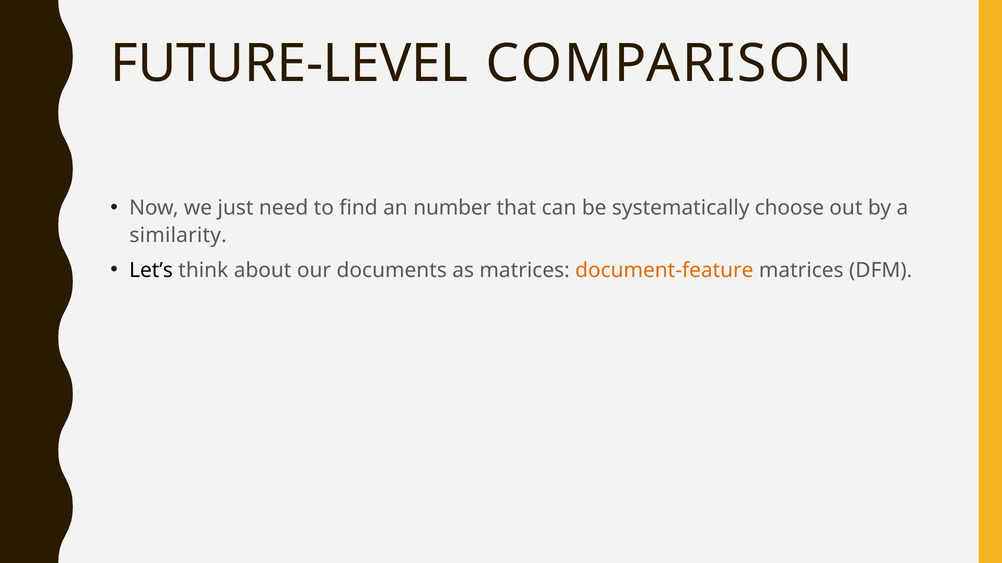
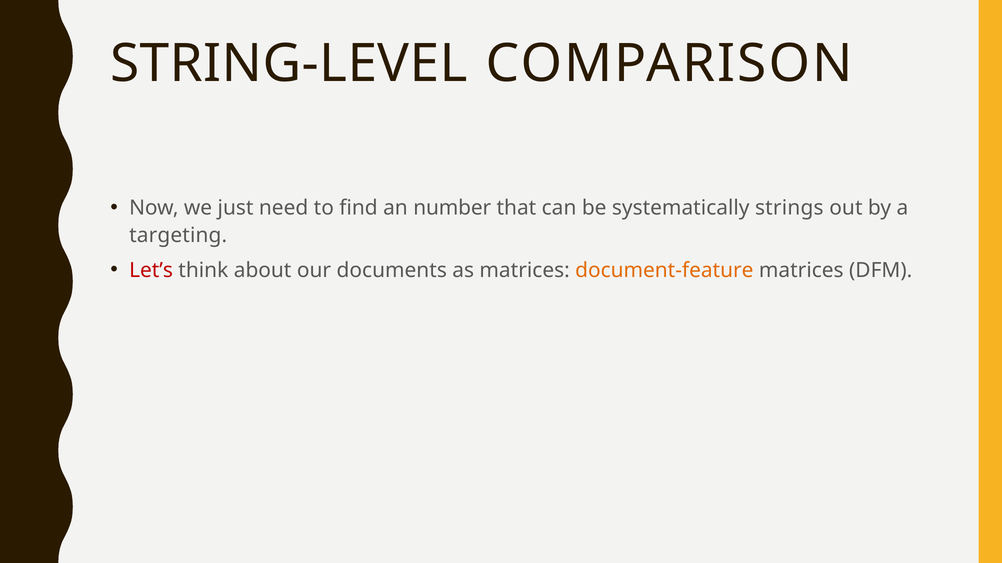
FUTURE-LEVEL: FUTURE-LEVEL -> STRING-LEVEL
choose: choose -> strings
similarity: similarity -> targeting
Let’s colour: black -> red
